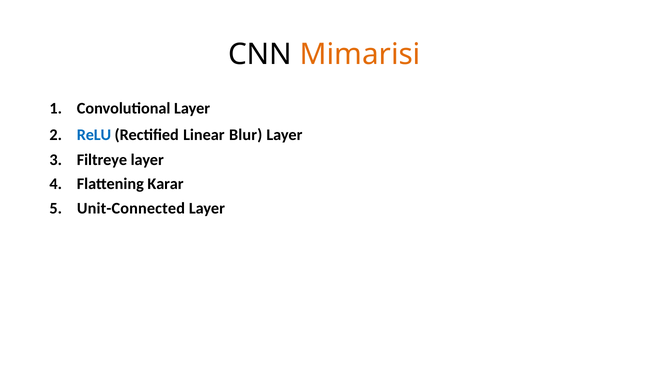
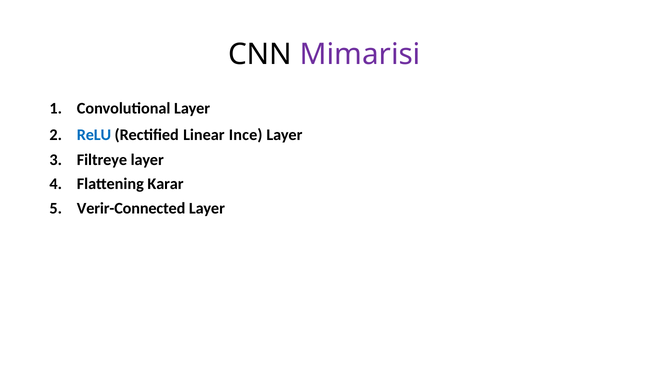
Mimarisi colour: orange -> purple
Blur: Blur -> Ince
Unit-Connected: Unit-Connected -> Verir-Connected
